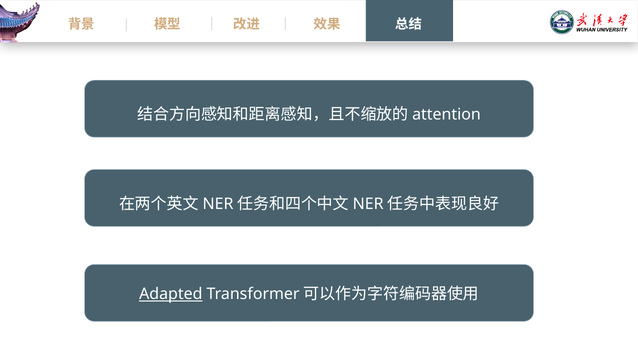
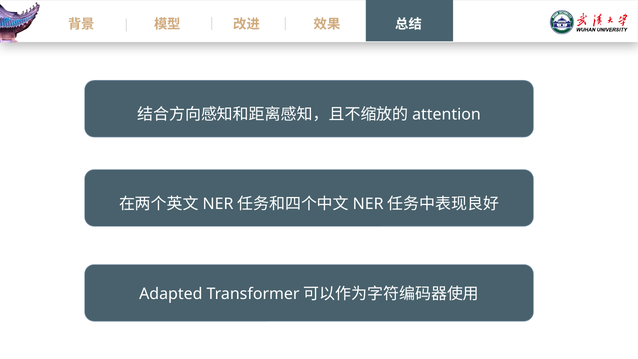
Adapted underline: present -> none
